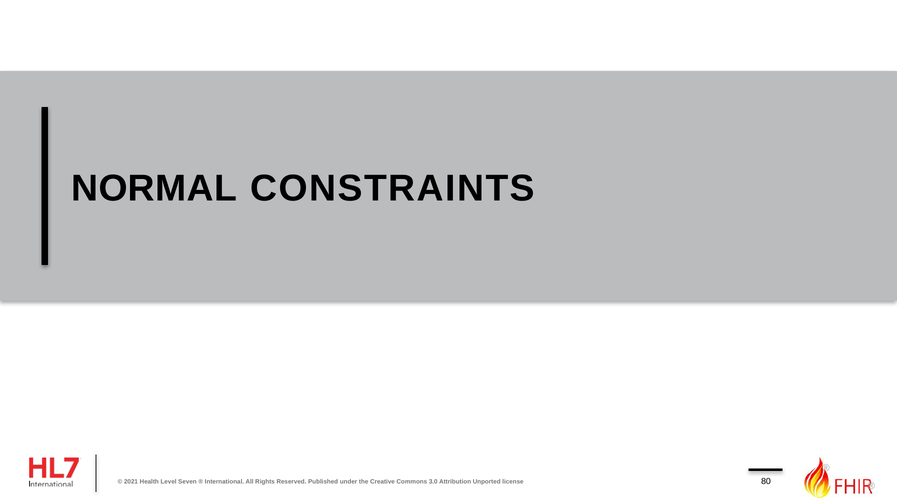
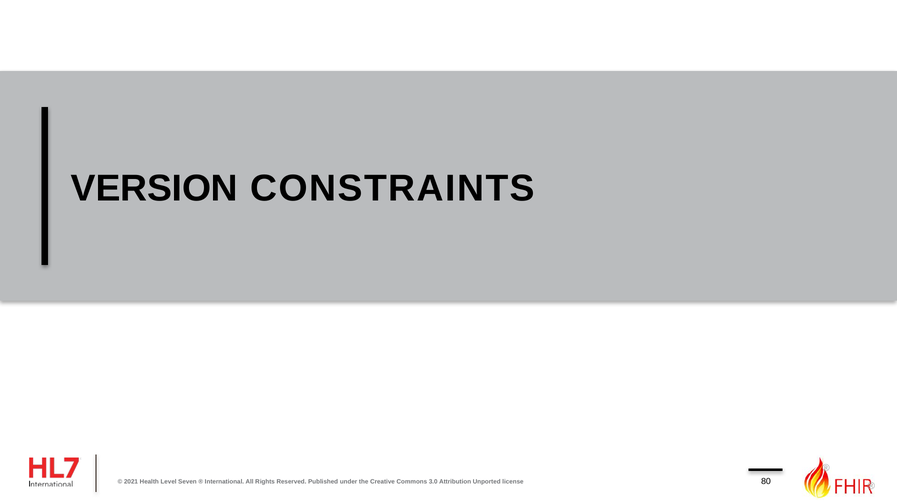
NORMAL: NORMAL -> VERSION
